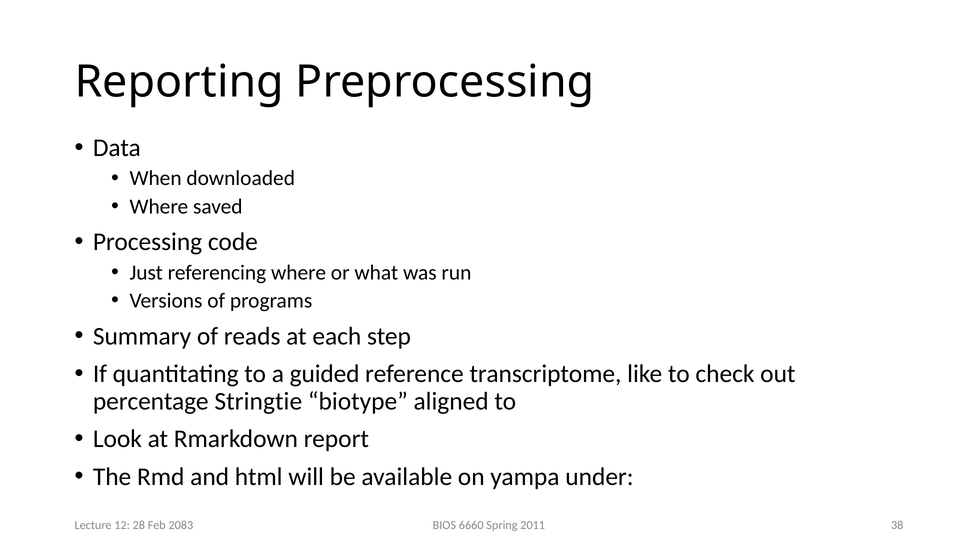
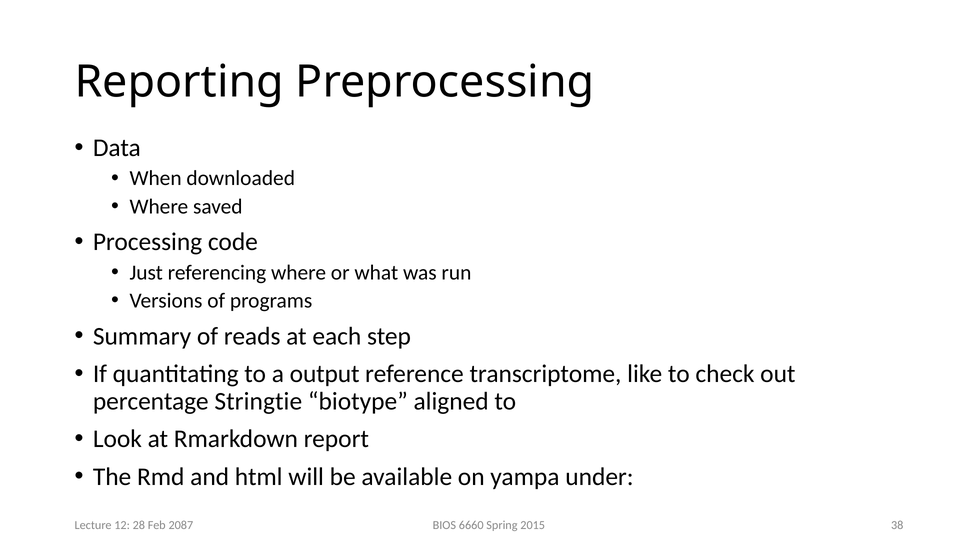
guided: guided -> output
2011: 2011 -> 2015
2083: 2083 -> 2087
